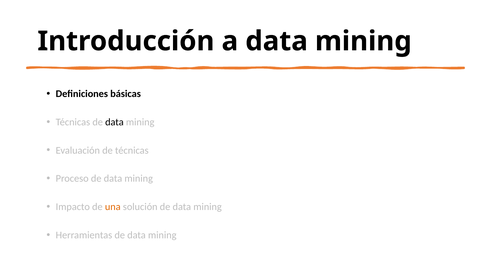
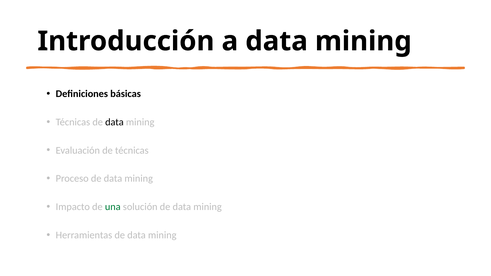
una colour: orange -> green
